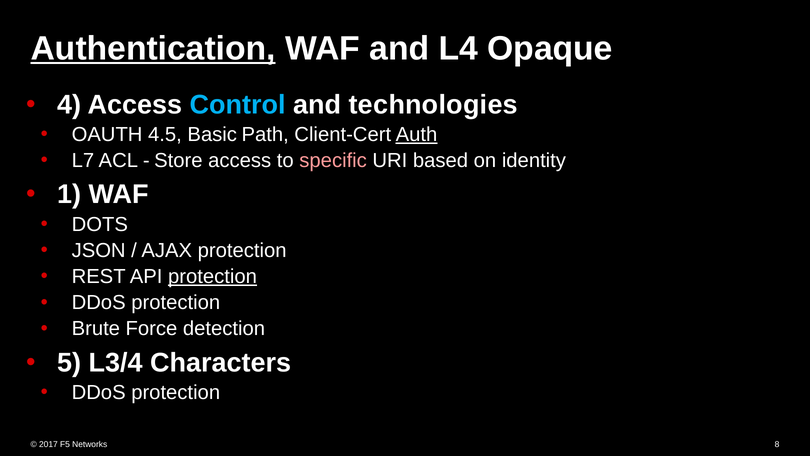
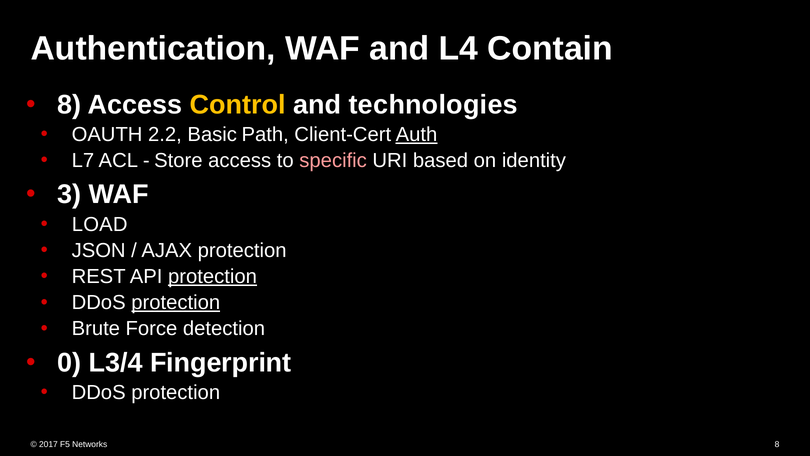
Authentication underline: present -> none
Opaque: Opaque -> Contain
4 at (69, 105): 4 -> 8
Control colour: light blue -> yellow
4.5: 4.5 -> 2.2
1: 1 -> 3
DOTS: DOTS -> LOAD
protection at (176, 302) underline: none -> present
5: 5 -> 0
Characters: Characters -> Fingerprint
